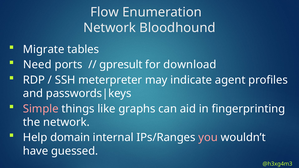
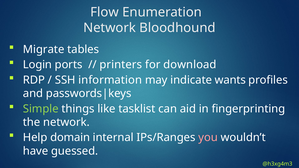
Need: Need -> Login
gpresult: gpresult -> printers
meterpreter: meterpreter -> information
agent: agent -> wants
Simple colour: pink -> light green
graphs: graphs -> tasklist
